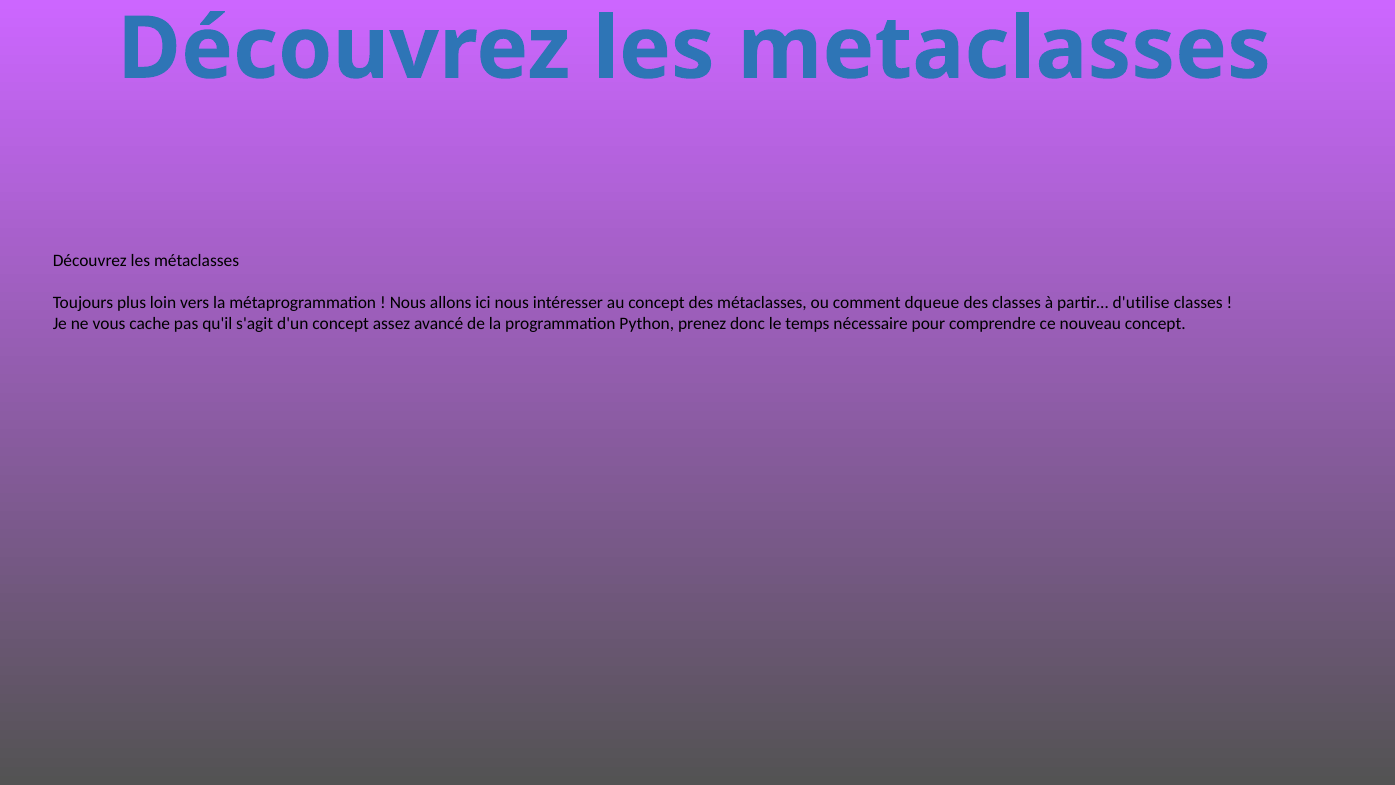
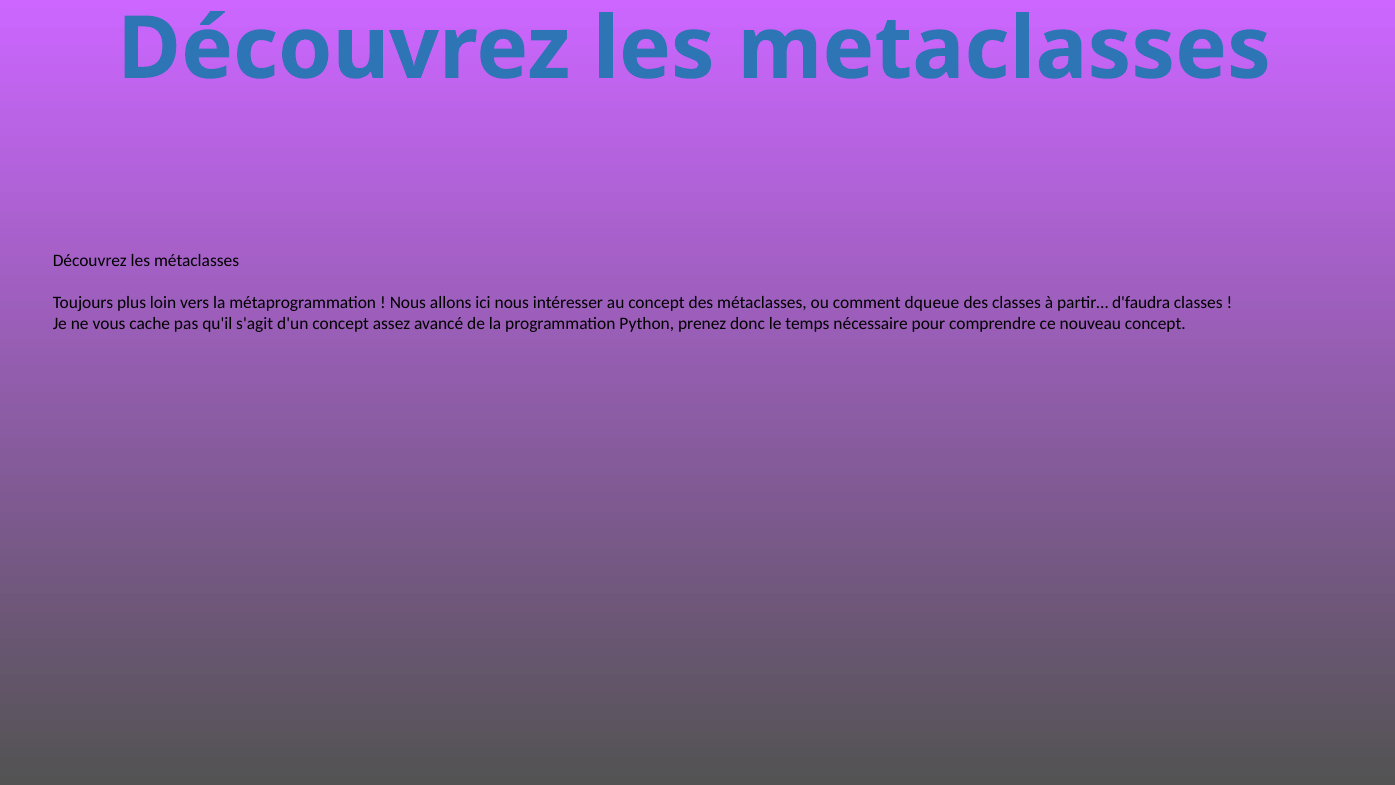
d'utilise: d'utilise -> d'faudra
